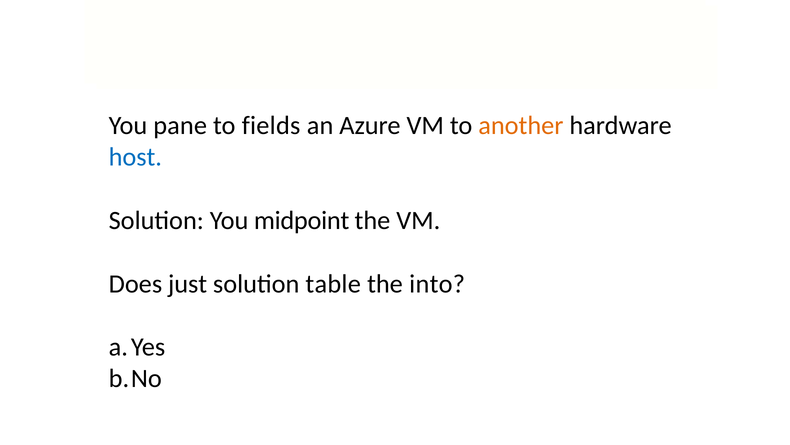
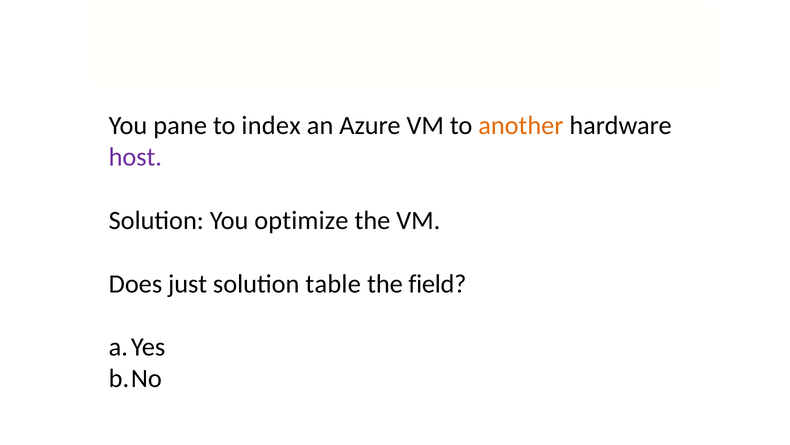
fields: fields -> index
host colour: blue -> purple
midpoint: midpoint -> optimize
into: into -> field
